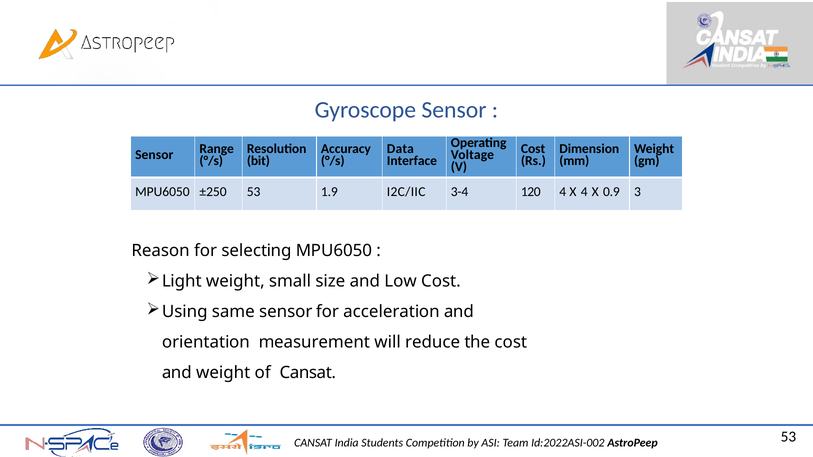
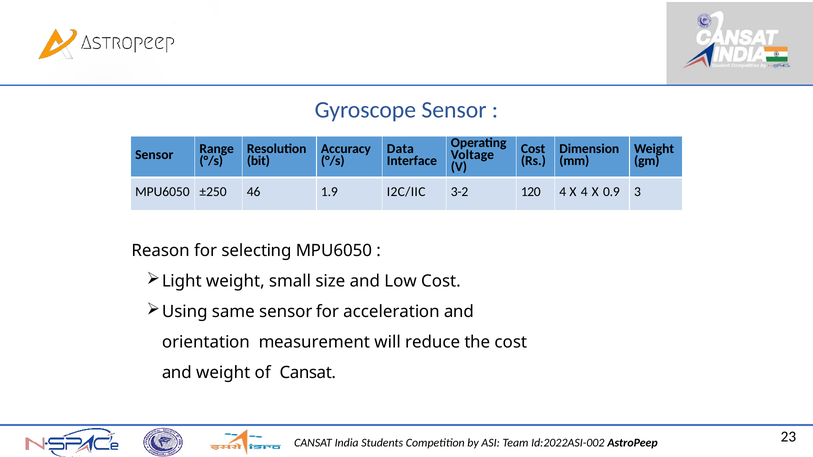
±250 53: 53 -> 46
3-4: 3-4 -> 3-2
53 at (788, 437): 53 -> 23
